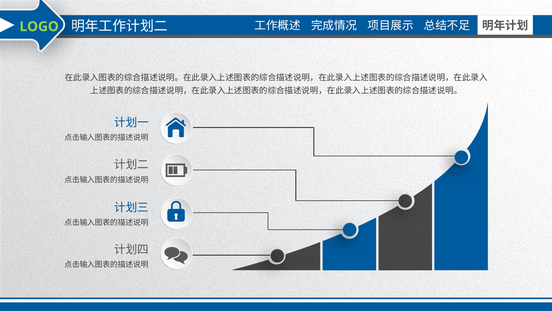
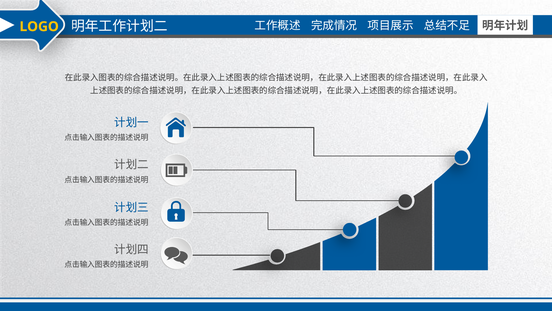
LOGO colour: light green -> yellow
